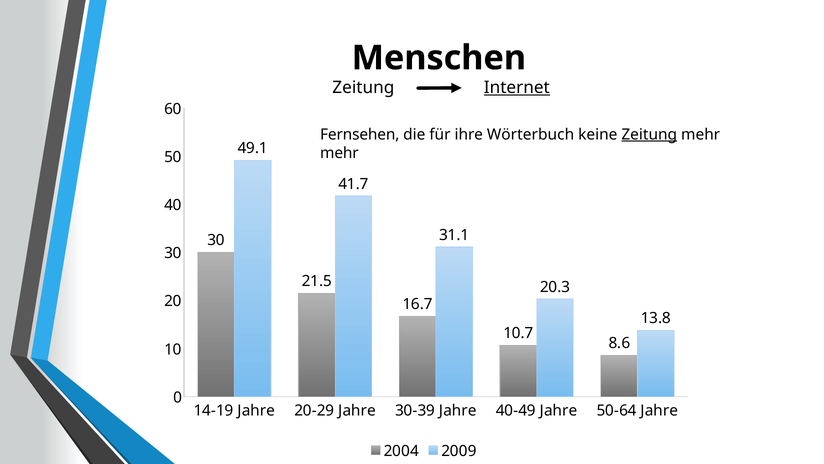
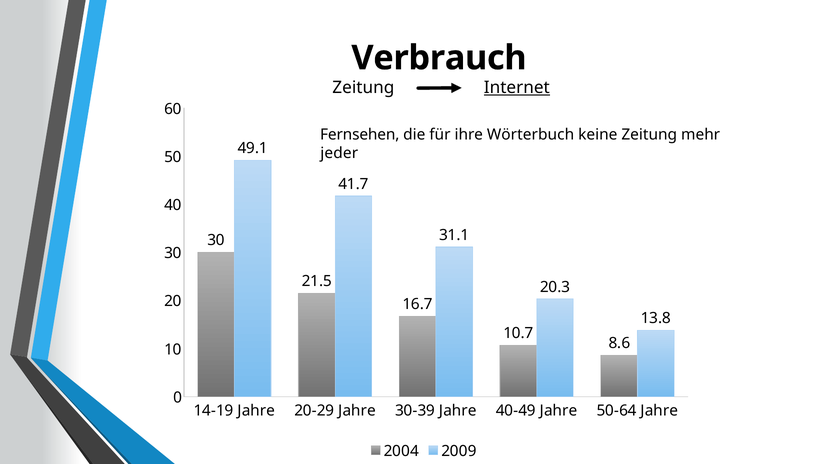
Menschen: Menschen -> Verbrauch
Zeitung at (649, 134) underline: present -> none
mehr at (339, 153): mehr -> jeder
